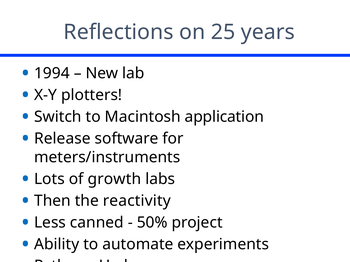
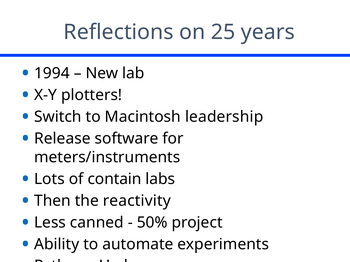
application: application -> leadership
growth: growth -> contain
